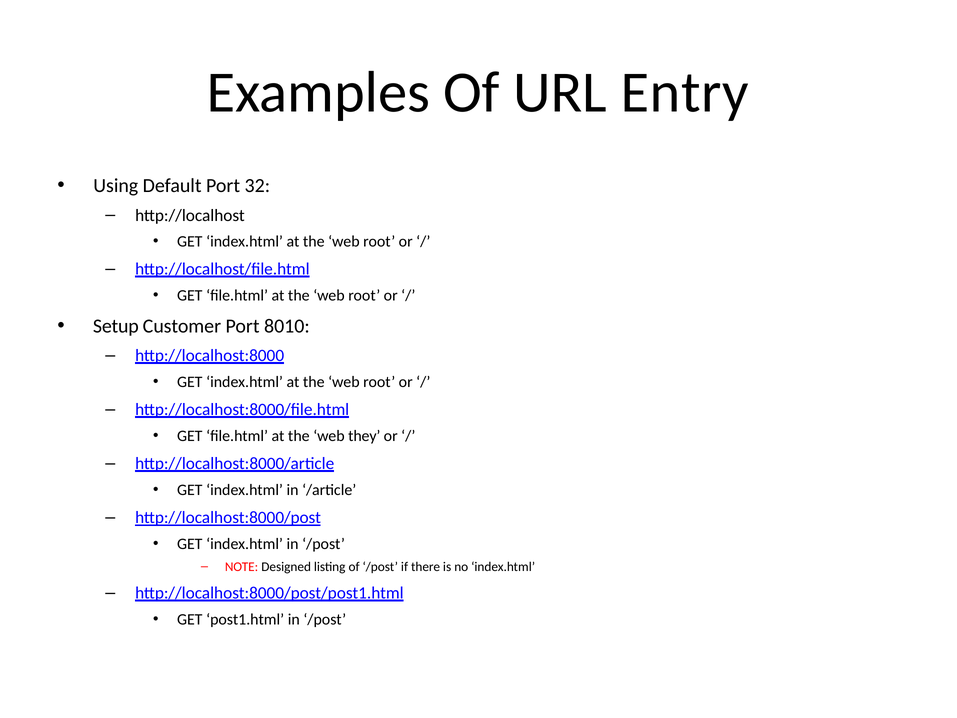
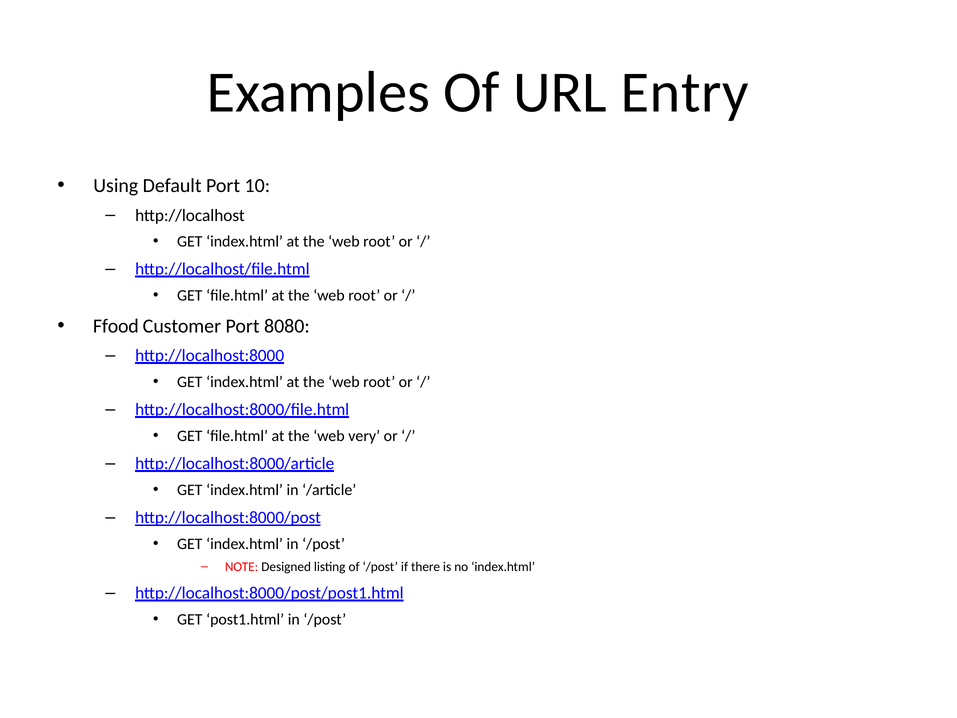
32: 32 -> 10
Setup: Setup -> Ffood
8010: 8010 -> 8080
they: they -> very
